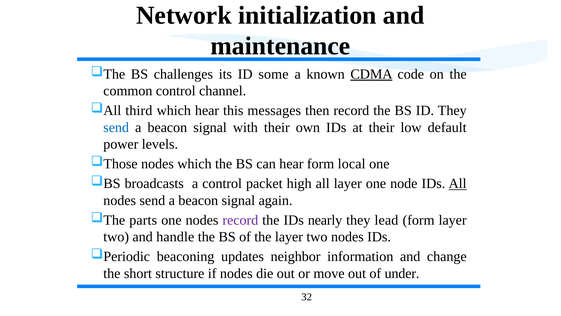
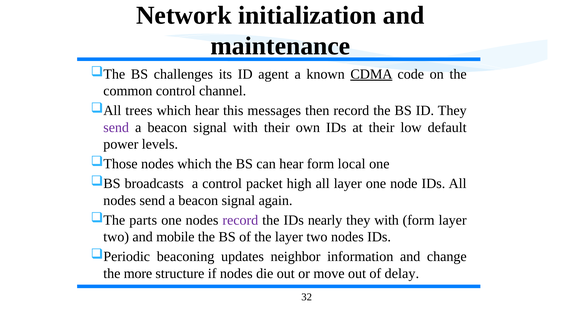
some: some -> agent
third: third -> trees
send at (116, 127) colour: blue -> purple
All at (458, 183) underline: present -> none
they lead: lead -> with
handle: handle -> mobile
short: short -> more
under: under -> delay
